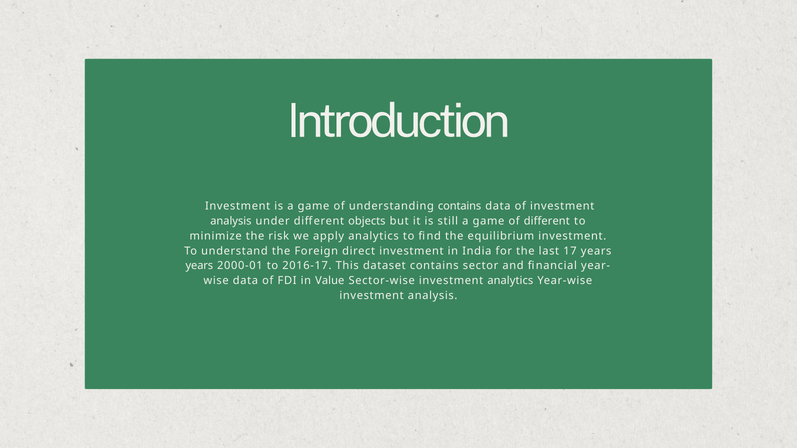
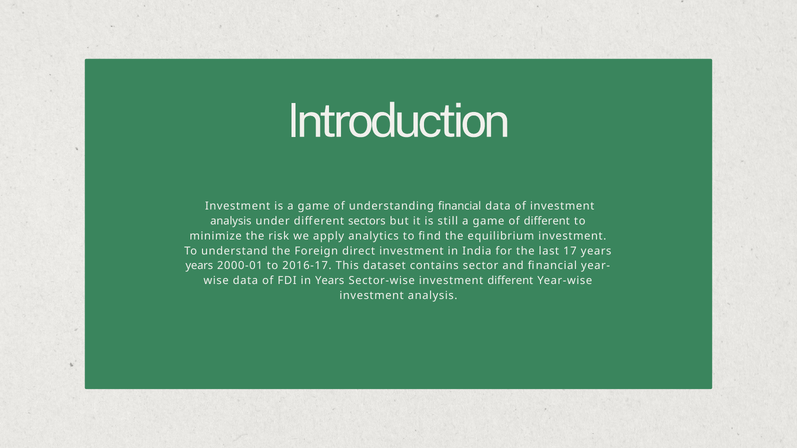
understanding contains: contains -> financial
objects: objects -> sectors
in Value: Value -> Years
investment analytics: analytics -> different
